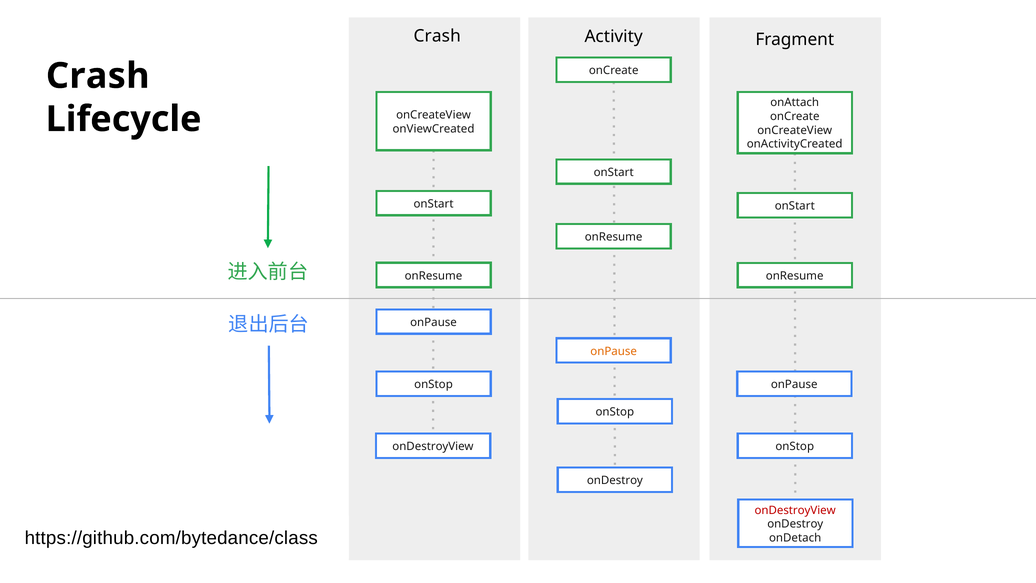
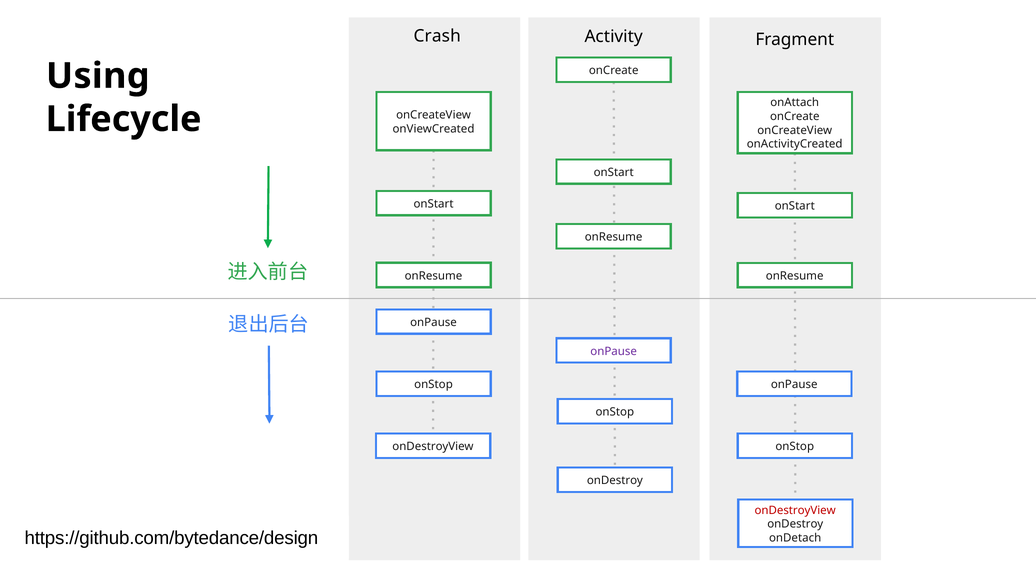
Crash at (98, 76): Crash -> Using
onPause at (614, 351) colour: orange -> purple
https://github.com/bytedance/class: https://github.com/bytedance/class -> https://github.com/bytedance/design
